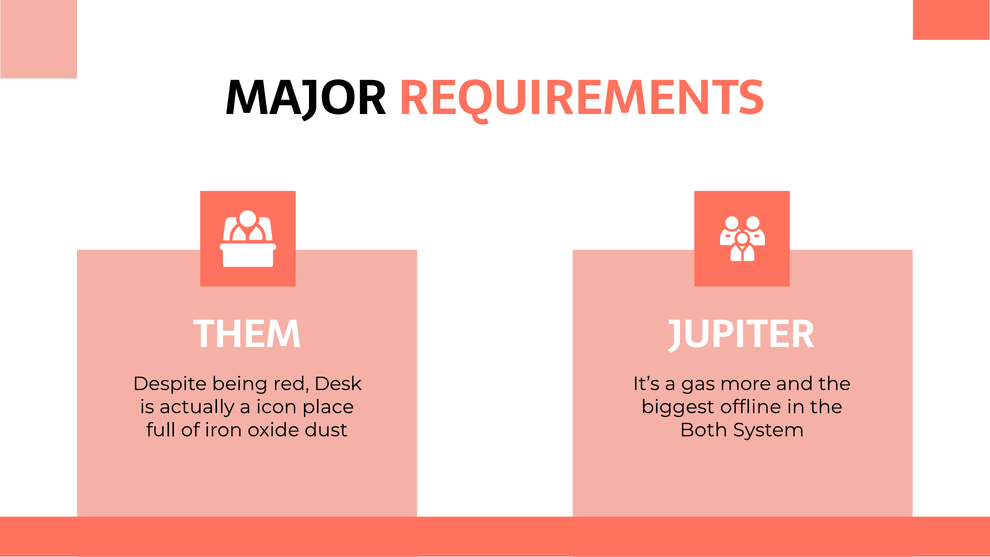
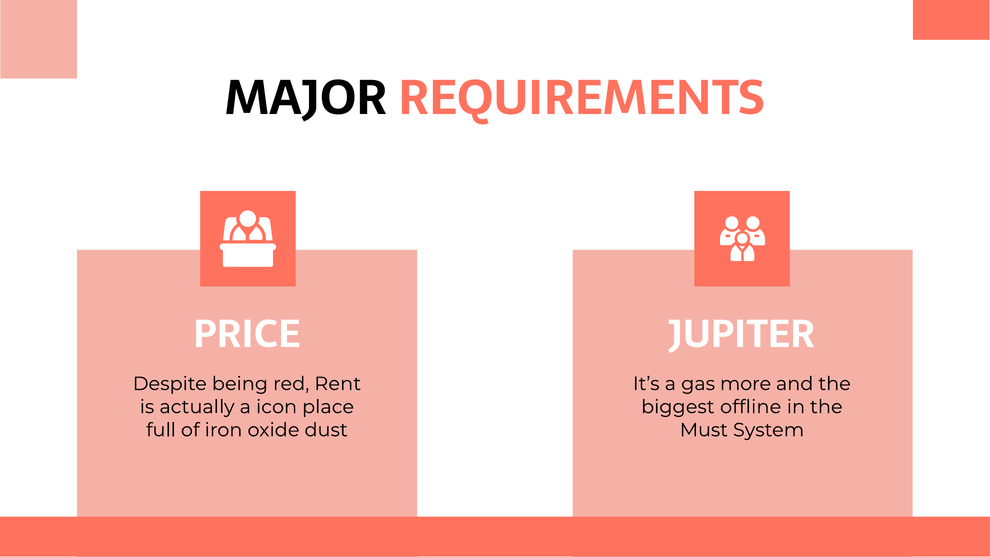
THEM: THEM -> PRICE
Desk: Desk -> Rent
Both: Both -> Must
